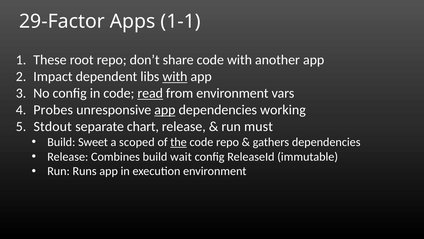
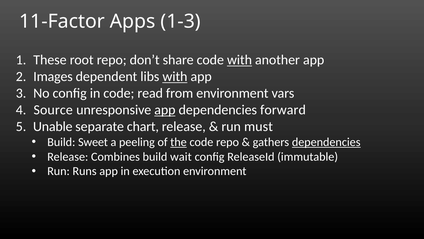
29-Factor: 29-Factor -> 11-Factor
1-1: 1-1 -> 1-3
with at (239, 60) underline: none -> present
Impact: Impact -> Images
read underline: present -> none
Probes: Probes -> Source
working: working -> forward
Stdout: Stdout -> Unable
scoped: scoped -> peeling
dependencies at (326, 142) underline: none -> present
